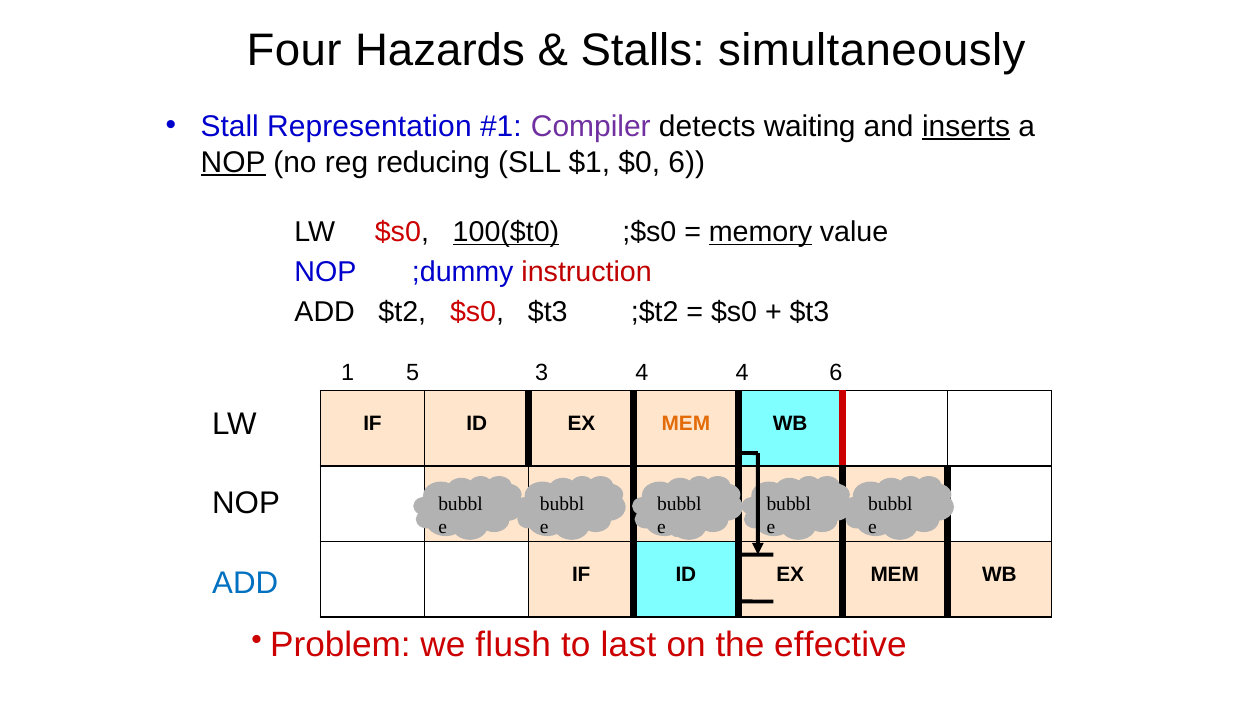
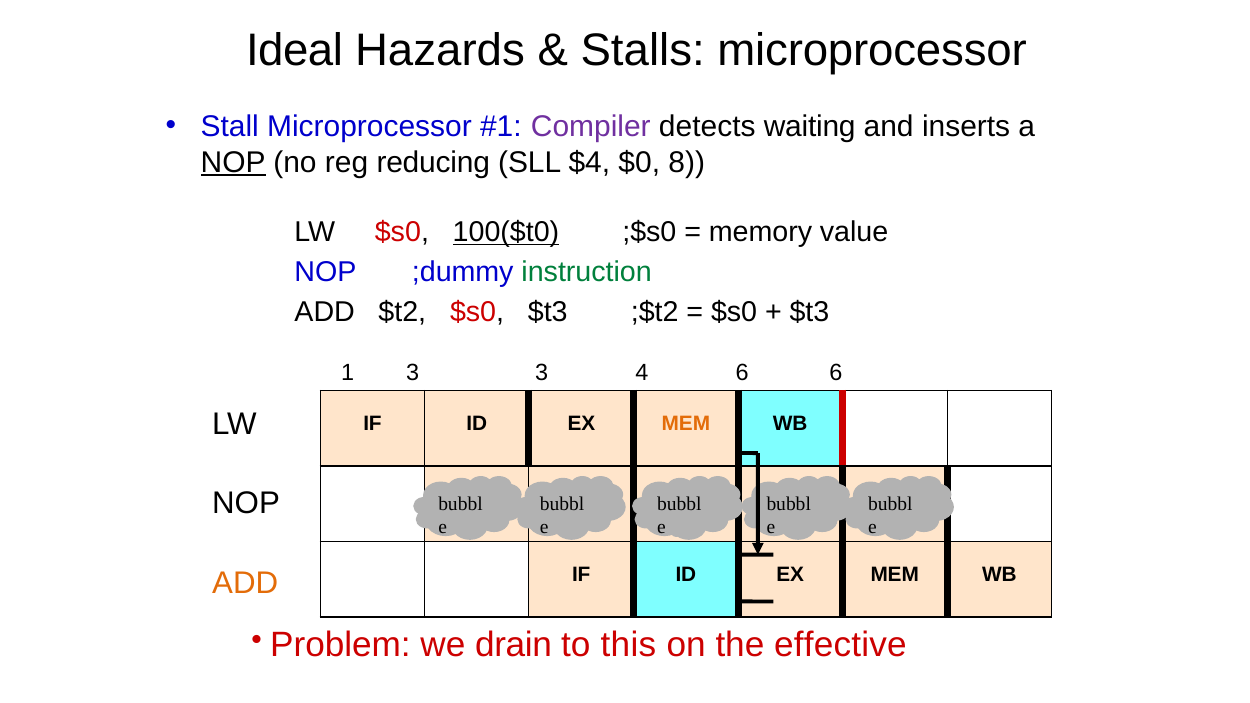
Four: Four -> Ideal
Stalls simultaneously: simultaneously -> microprocessor
Stall Representation: Representation -> Microprocessor
inserts underline: present -> none
$1: $1 -> $4
$0 6: 6 -> 8
memory underline: present -> none
instruction colour: red -> green
1 5: 5 -> 3
4 4: 4 -> 6
ADD at (245, 583) colour: blue -> orange
flush: flush -> drain
last: last -> this
